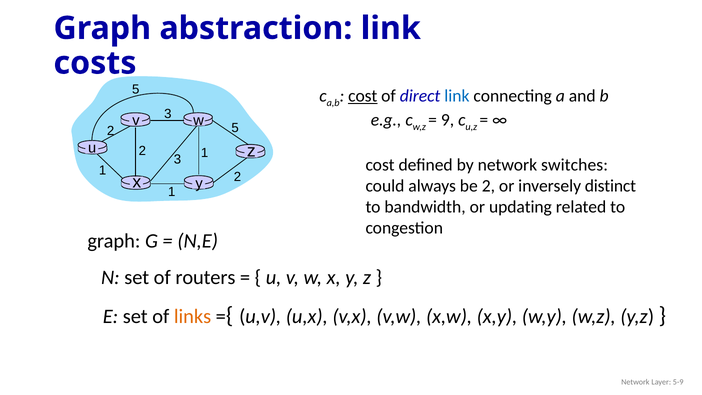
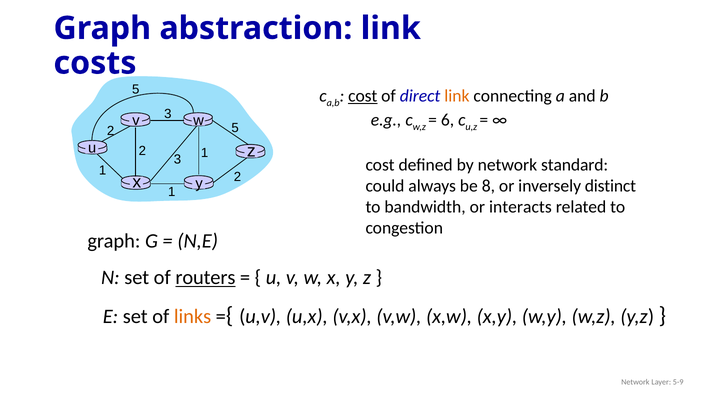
link at (457, 96) colour: blue -> orange
9: 9 -> 6
switches: switches -> standard
be 2: 2 -> 8
updating: updating -> interacts
routers underline: none -> present
